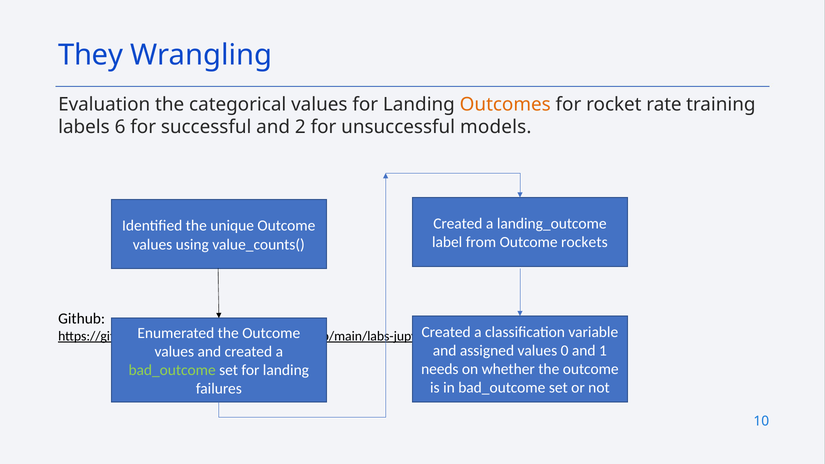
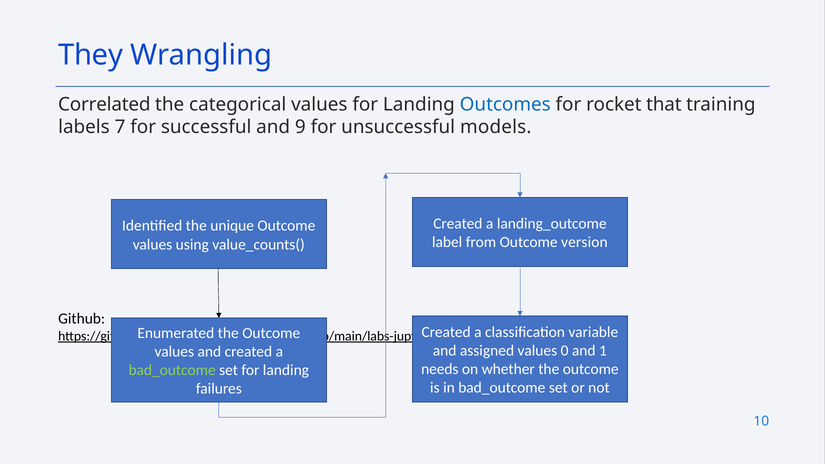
Evaluation: Evaluation -> Correlated
Outcomes colour: orange -> blue
rate: rate -> that
6: 6 -> 7
2: 2 -> 9
rockets: rockets -> version
